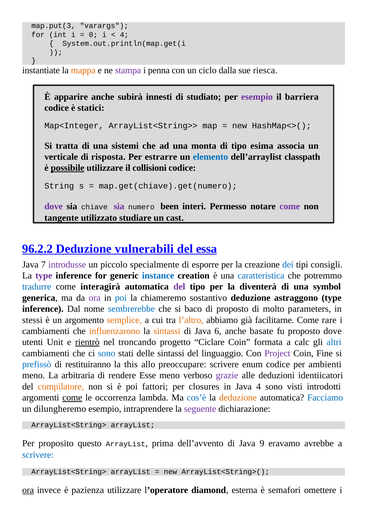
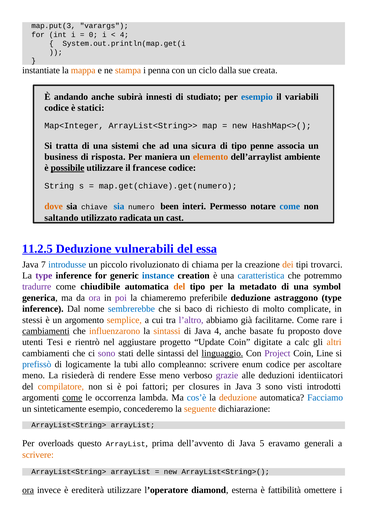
stampa colour: purple -> orange
riesca: riesca -> creata
apparire: apparire -> andando
esempio at (257, 97) colour: purple -> blue
barriera: barriera -> variabili
monta: monta -> sicura
esima: esima -> penne
verticale: verticale -> business
estrarre: estrarre -> maniera
elemento colour: blue -> orange
classpath: classpath -> ambiente
collisioni: collisioni -> francese
dove at (54, 206) colour: purple -> orange
sia at (119, 206) colour: purple -> blue
come at (290, 206) colour: purple -> blue
tangente: tangente -> saltando
studiare: studiare -> radicata
96.2.2: 96.2.2 -> 11.2.5
introdusse colour: purple -> blue
specialmente: specialmente -> rivoluzionato
esporre: esporre -> chiama
dei colour: blue -> orange
consigli: consigli -> trovarci
tradurre colour: blue -> purple
interagirà: interagirà -> chiudibile
del at (179, 287) colour: purple -> orange
diventerà: diventerà -> metadato
poi at (121, 298) colour: blue -> purple
sostantivo: sostantivo -> preferibile
di proposto: proposto -> richiesto
parameters: parameters -> complicate
l’altro colour: orange -> purple
cambiamenti at (46, 331) underline: none -> present
Java 6: 6 -> 4
Unit: Unit -> Tesi
rientrò underline: present -> none
troncando: troncando -> aggiustare
Ciclare: Ciclare -> Update
formata: formata -> digitate
altri colour: blue -> orange
sono at (107, 353) colour: blue -> purple
linguaggio underline: none -> present
Fine: Fine -> Line
restituiranno: restituiranno -> logicamente
this: this -> tubi
preoccupare: preoccupare -> compleanno
ambienti: ambienti -> ascoltare
arbitraria: arbitraria -> risiederà
Java 4: 4 -> 3
dilungheremo: dilungheremo -> sinteticamente
intraprendere: intraprendere -> concederemo
seguente colour: purple -> orange
proposito: proposito -> overloads
9: 9 -> 5
avrebbe: avrebbe -> generali
scrivere at (38, 455) colour: blue -> orange
pazienza: pazienza -> erediterà
semafori: semafori -> fattibilità
